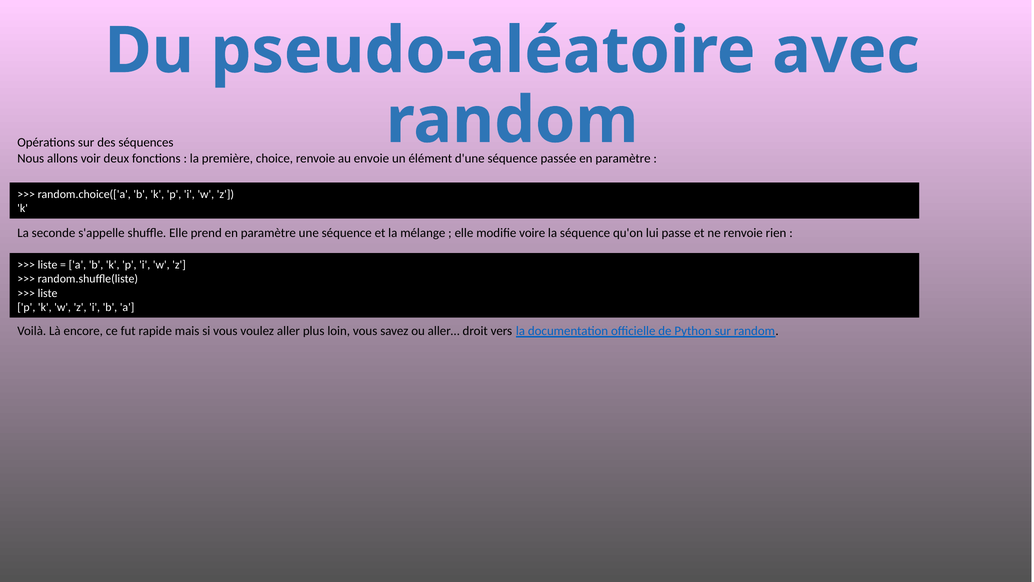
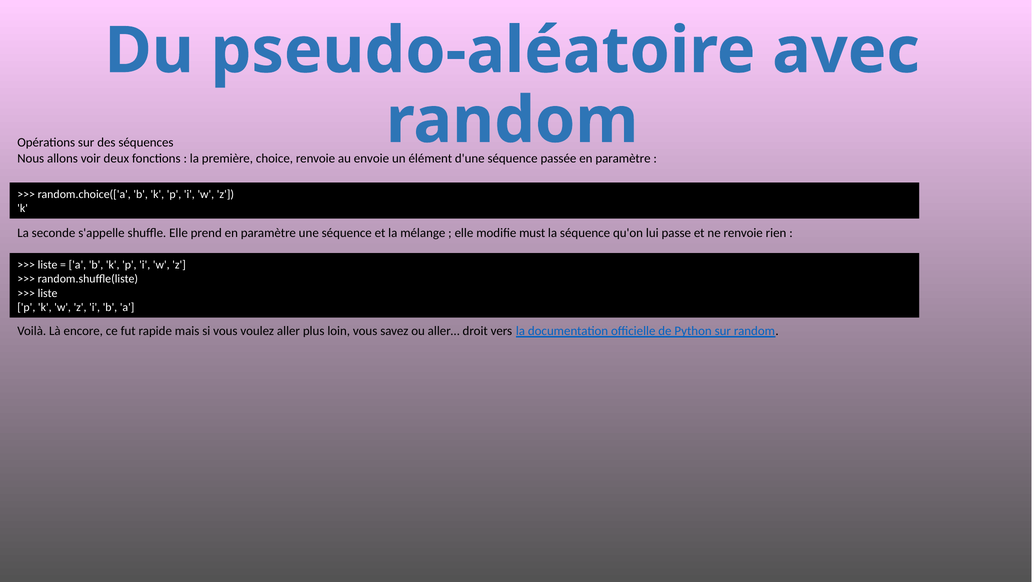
voire: voire -> must
